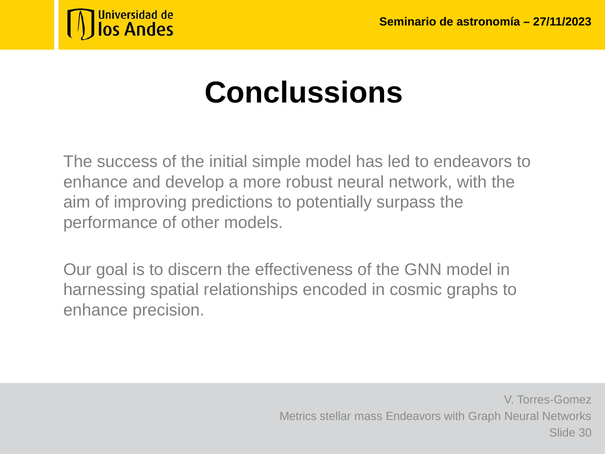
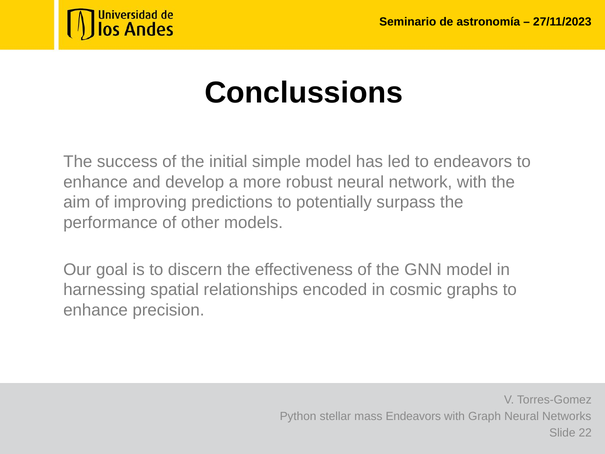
Metrics: Metrics -> Python
30: 30 -> 22
